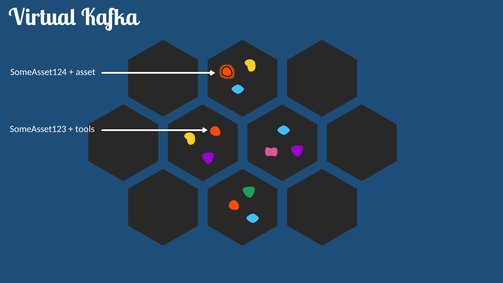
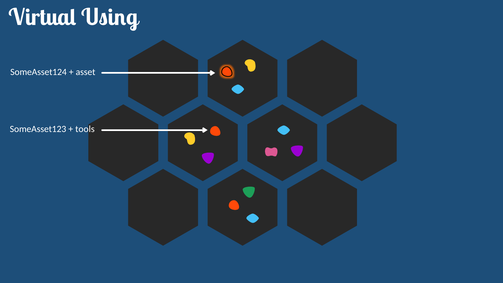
Kafka: Kafka -> Using
